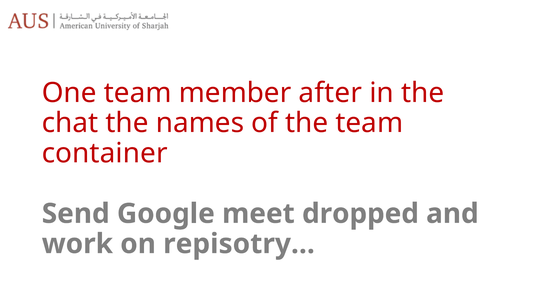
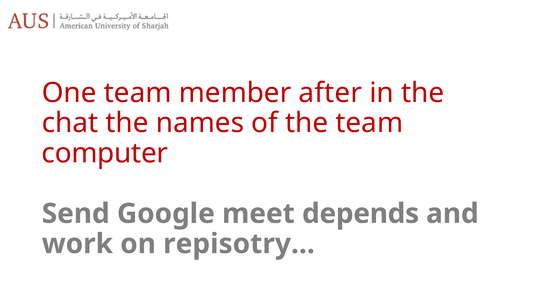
container: container -> computer
dropped: dropped -> depends
